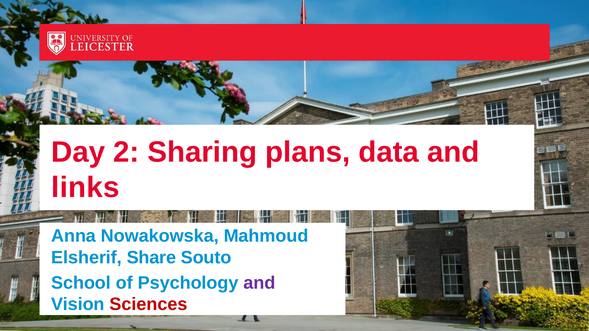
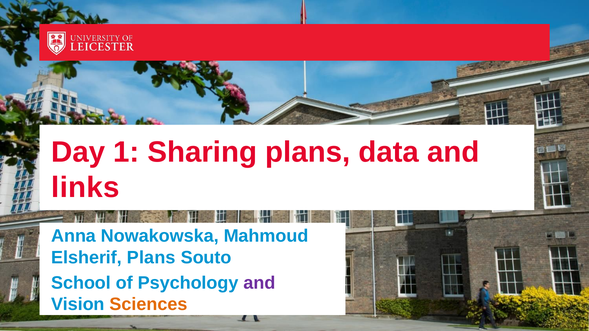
2: 2 -> 1
Elsherif Share: Share -> Plans
Sciences colour: red -> orange
